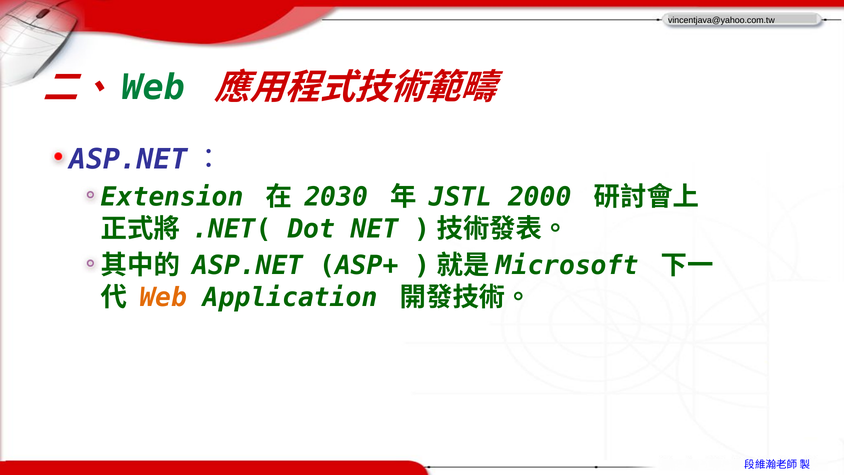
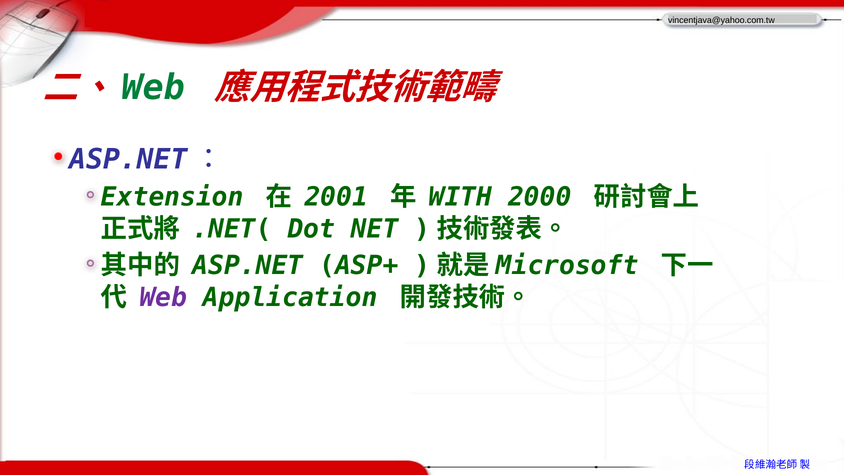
2030: 2030 -> 2001
JSTL: JSTL -> WITH
Web at (163, 297) colour: orange -> purple
